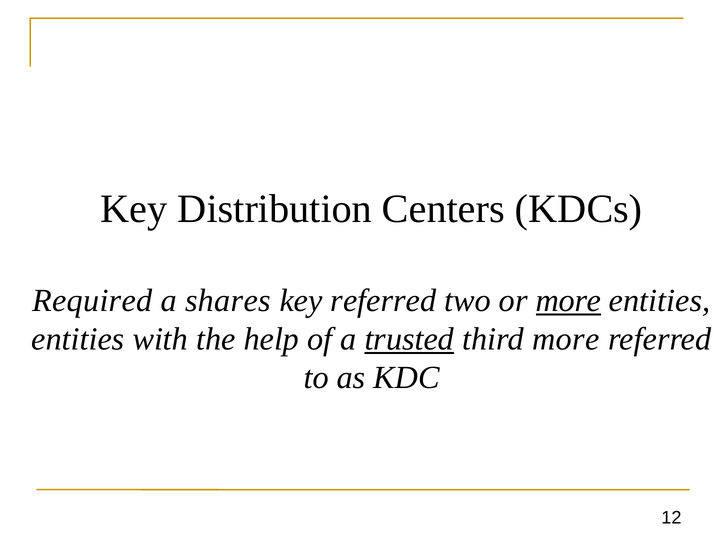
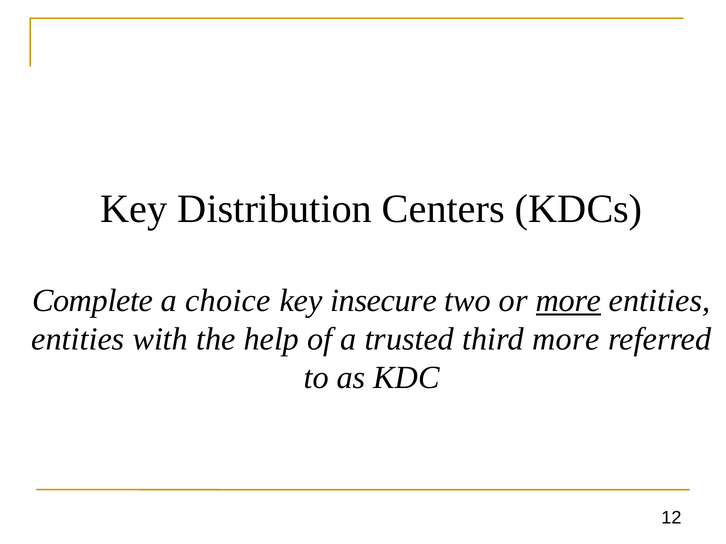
Required: Required -> Complete
shares: shares -> choice
key referred: referred -> insecure
trusted underline: present -> none
